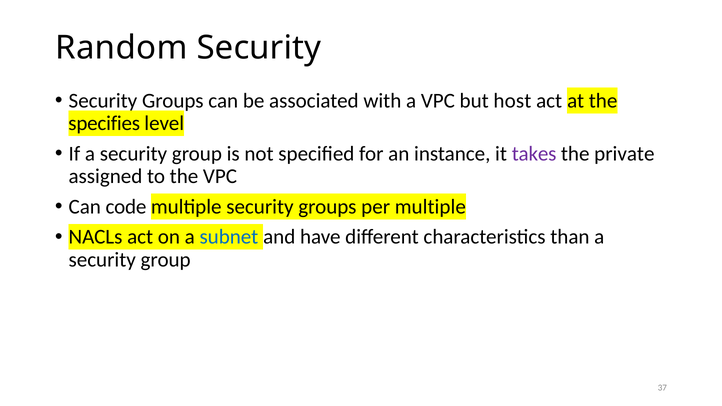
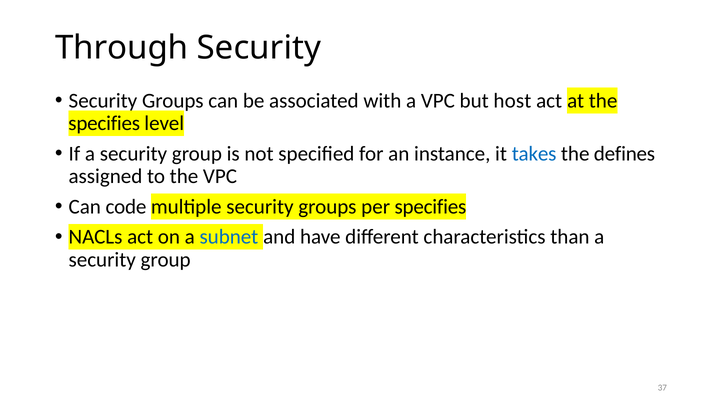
Random: Random -> Through
takes colour: purple -> blue
private: private -> defines
per multiple: multiple -> specifies
